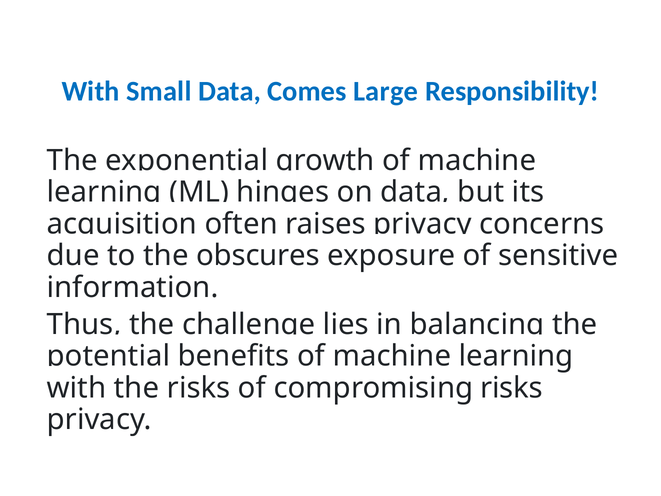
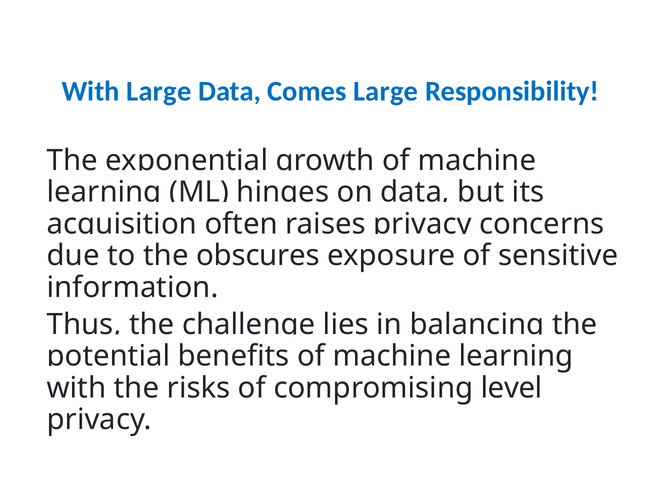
With Small: Small -> Large
compromising risks: risks -> level
